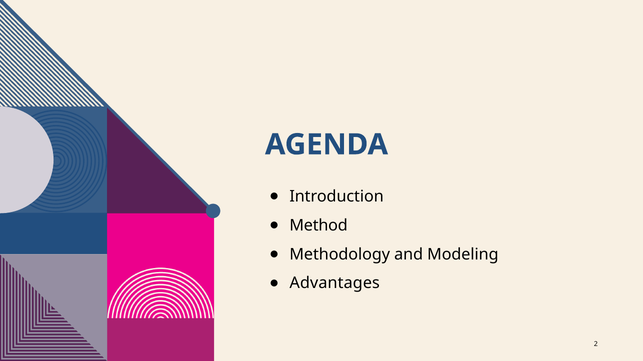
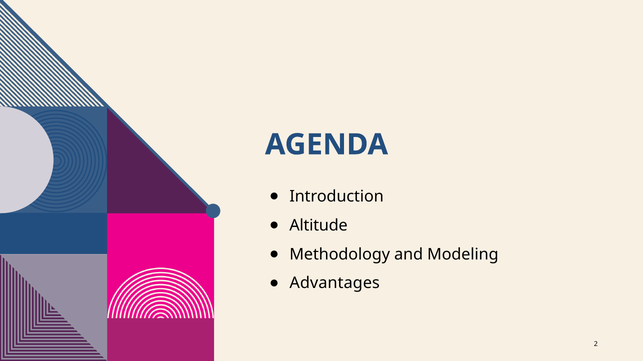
Method: Method -> Altitude
